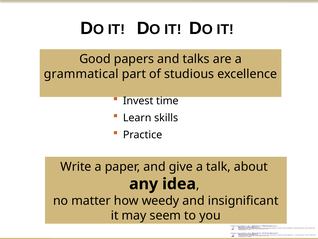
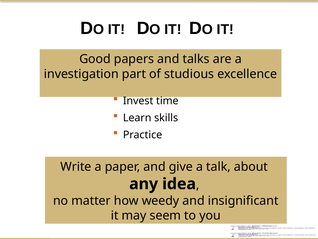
grammatical: grammatical -> investigation
